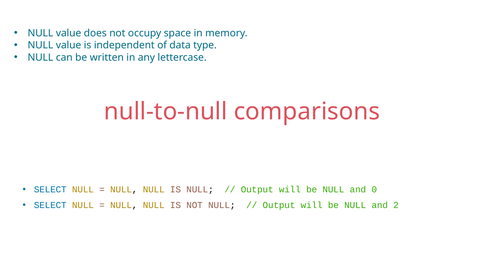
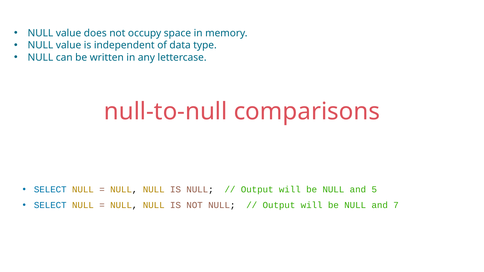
0: 0 -> 5
2: 2 -> 7
